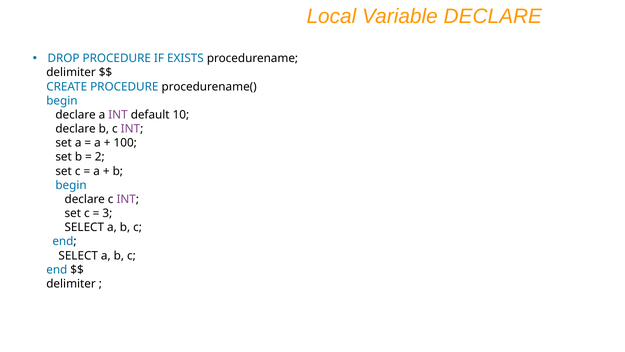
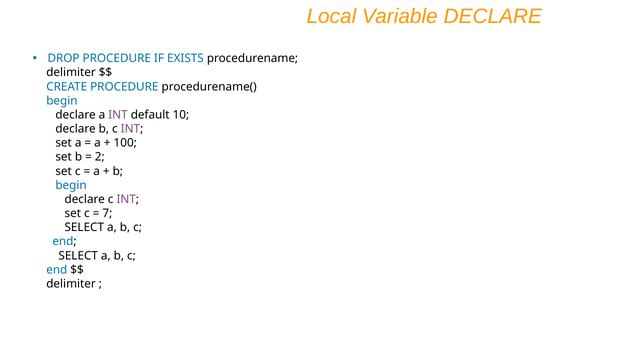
3: 3 -> 7
